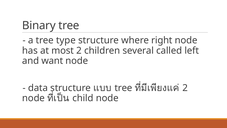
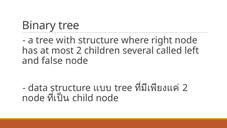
type: type -> with
want: want -> false
